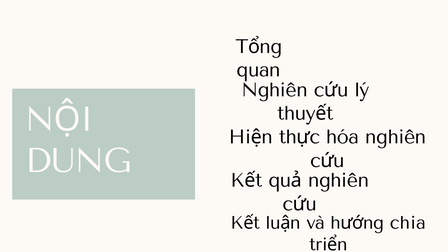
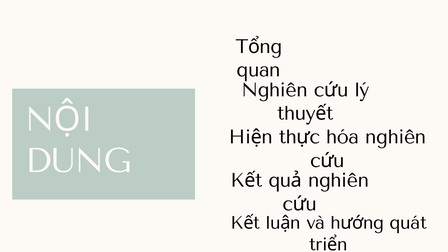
chia: chia -> quát
